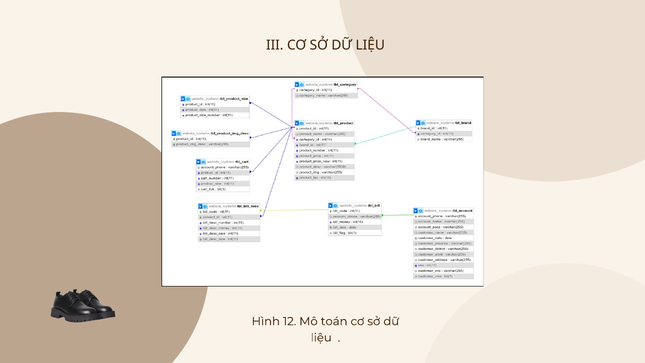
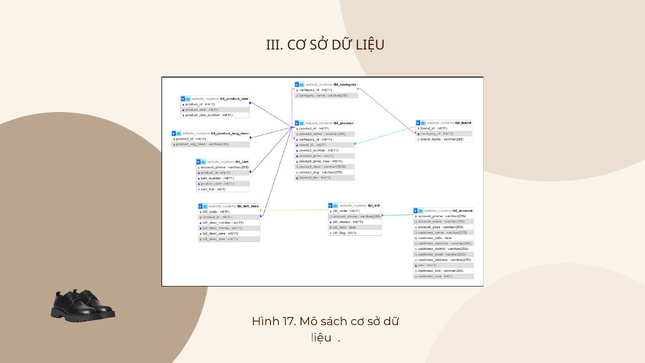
12: 12 -> 17
toán: toán -> sách
